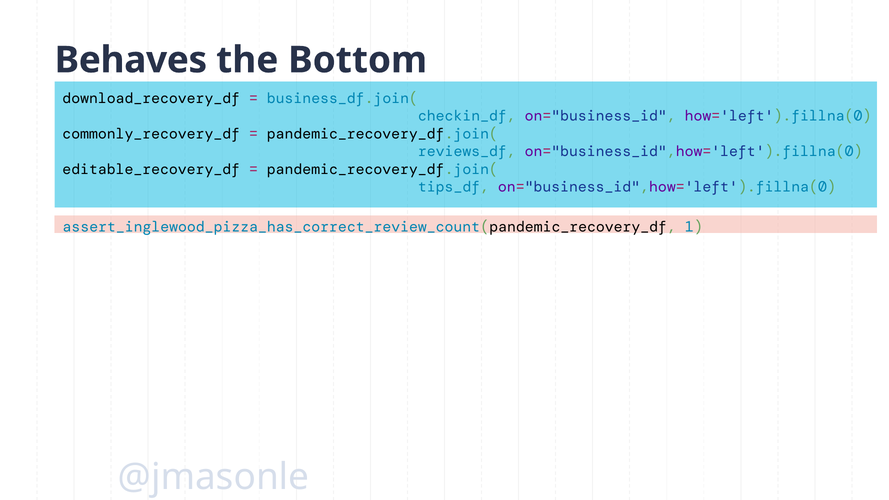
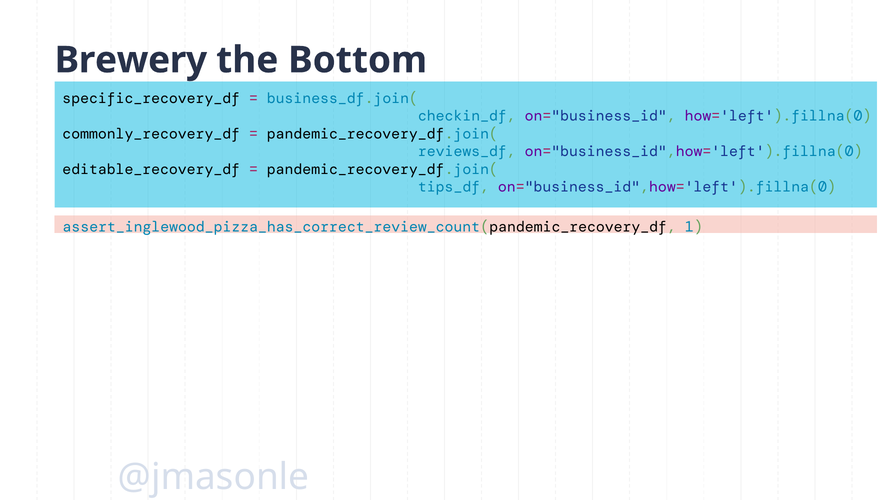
Behaves: Behaves -> Brewery
download_recovery_df: download_recovery_df -> specific_recovery_df
